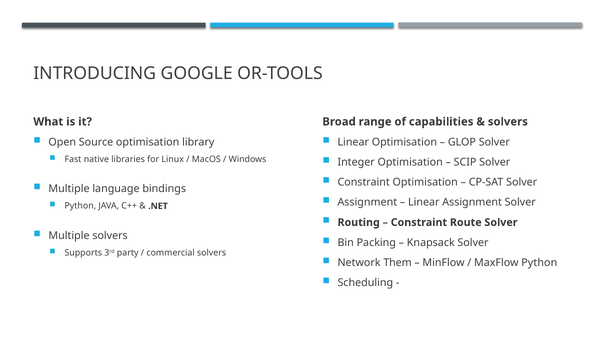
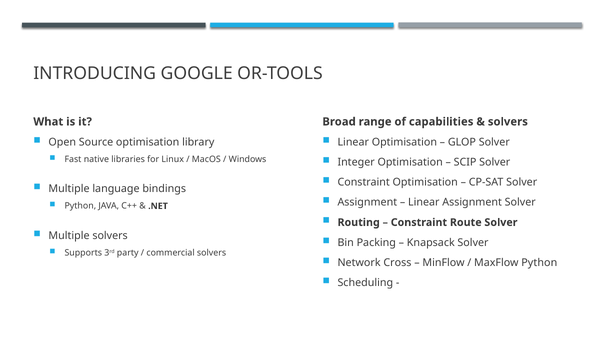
Them: Them -> Cross
